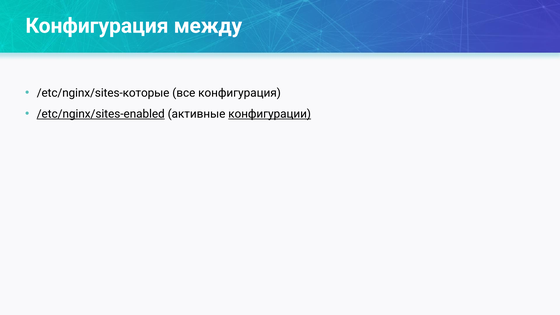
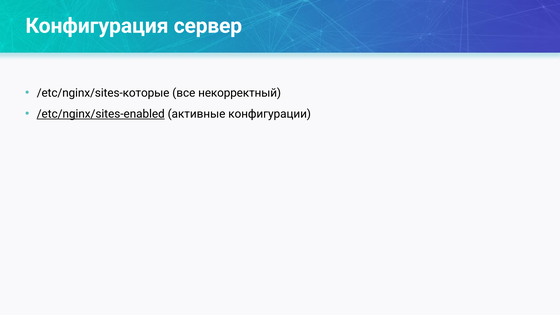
между: между -> сервер
все конфигурация: конфигурация -> некорректный
конфигурации underline: present -> none
